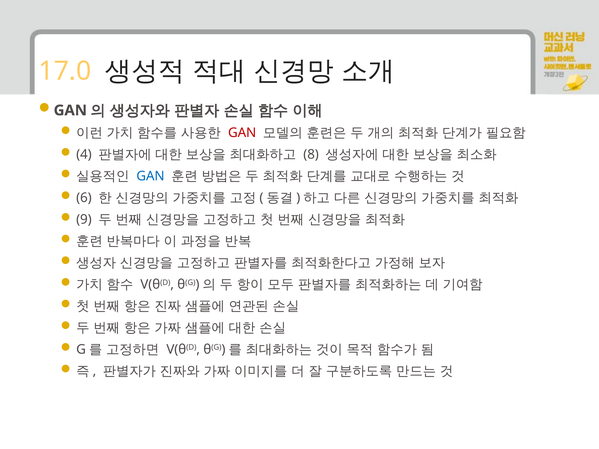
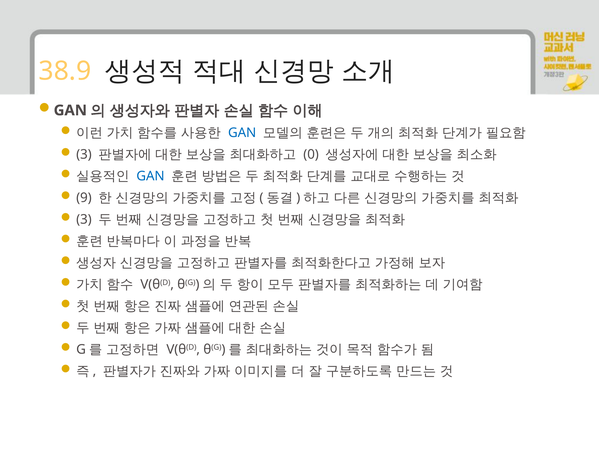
17.0: 17.0 -> 38.9
GAN at (242, 133) colour: red -> blue
4 at (84, 155): 4 -> 3
8: 8 -> 0
6: 6 -> 9
9 at (84, 220): 9 -> 3
